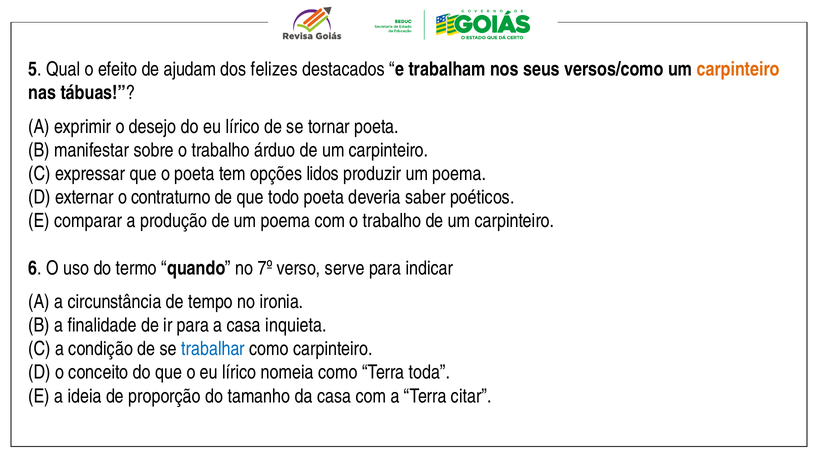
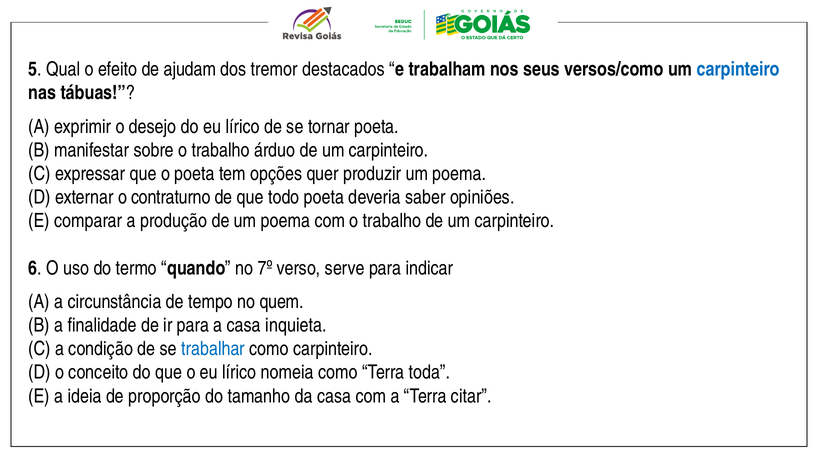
felizes: felizes -> tremor
carpinteiro at (738, 69) colour: orange -> blue
lidos: lidos -> quer
poéticos: poéticos -> opiniões
ironia: ironia -> quem
